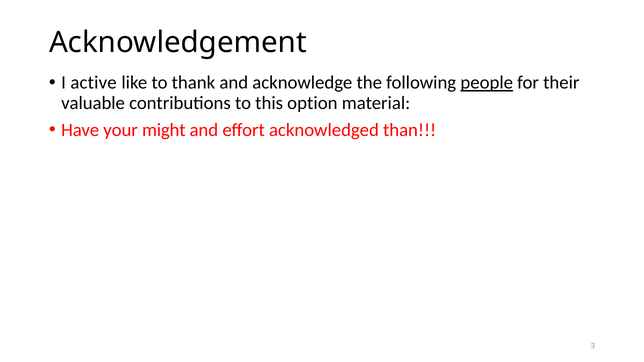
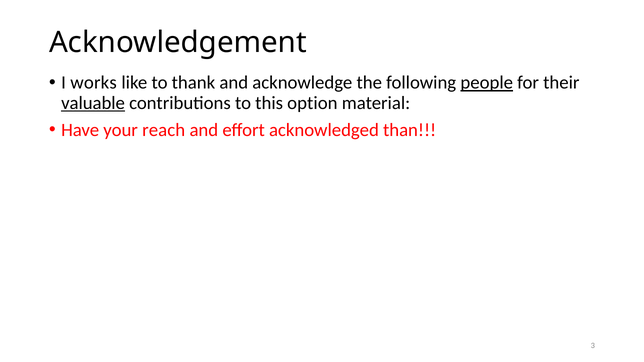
active: active -> works
valuable underline: none -> present
might: might -> reach
